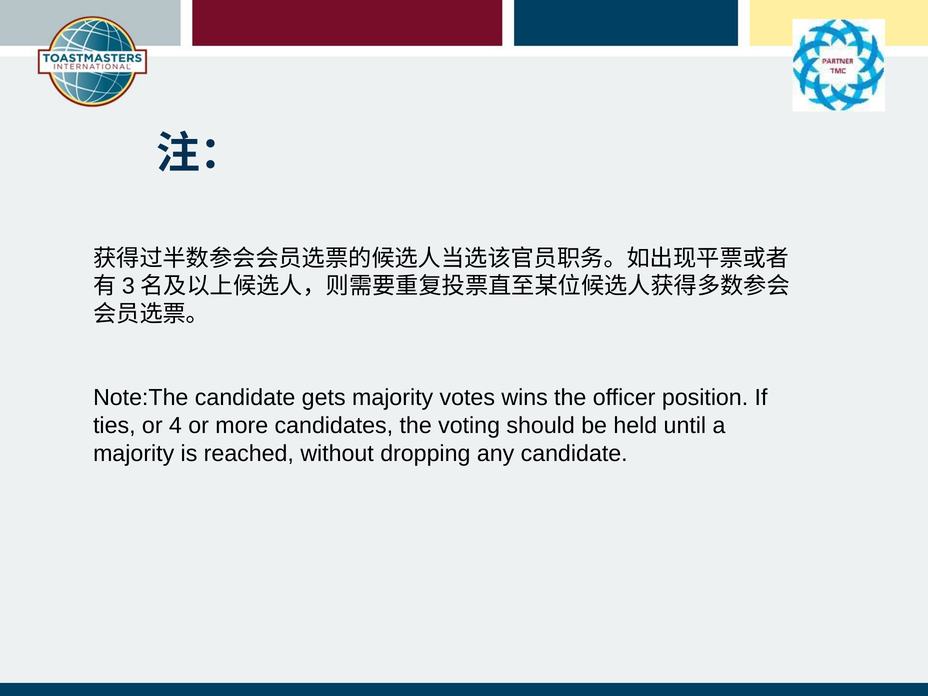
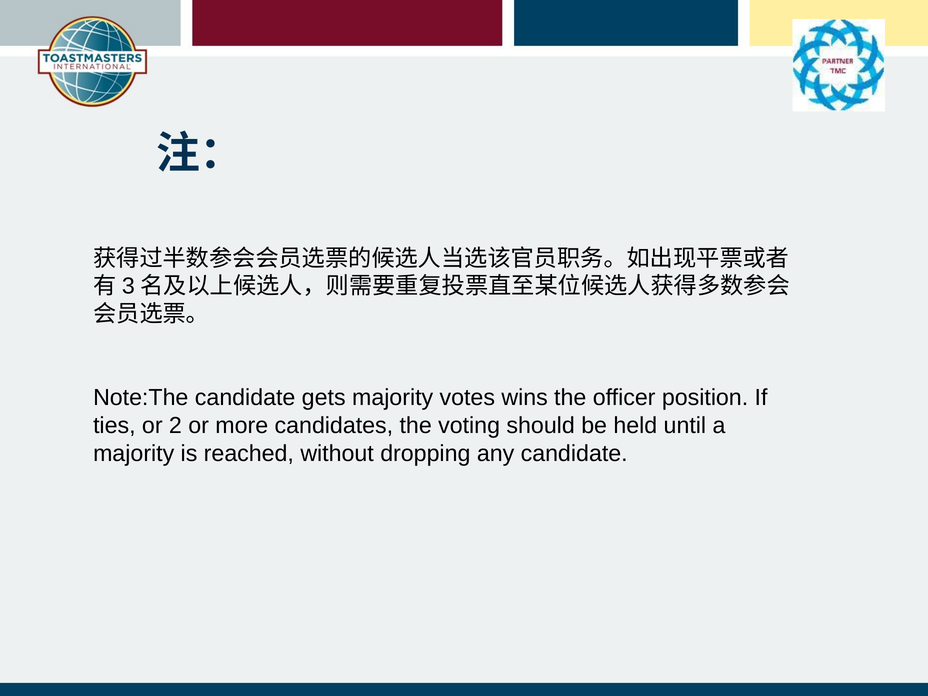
4: 4 -> 2
